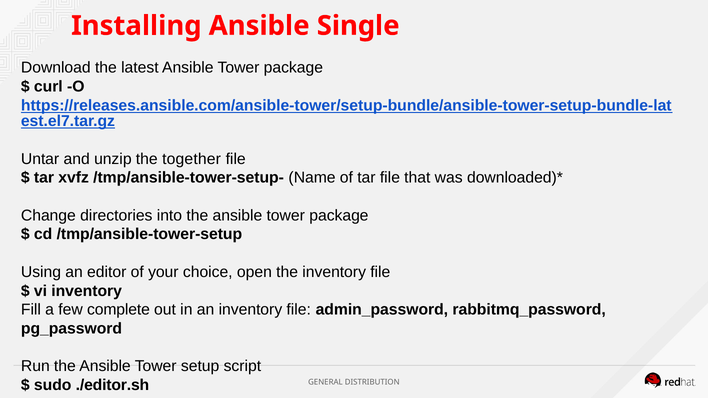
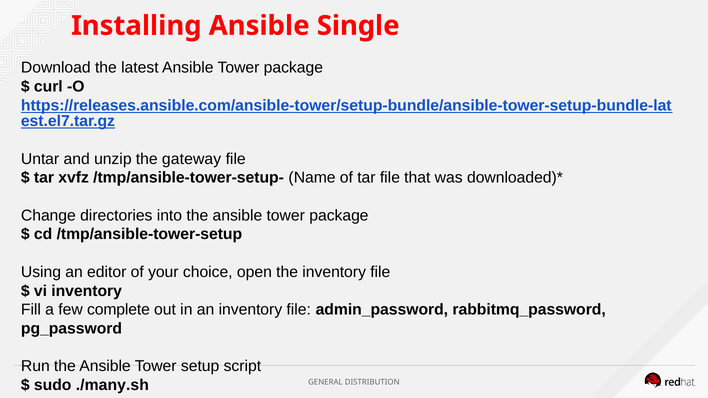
together: together -> gateway
./editor.sh: ./editor.sh -> ./many.sh
